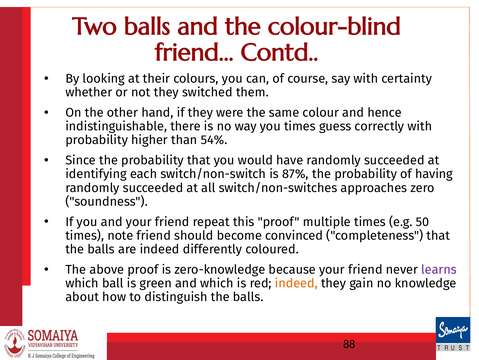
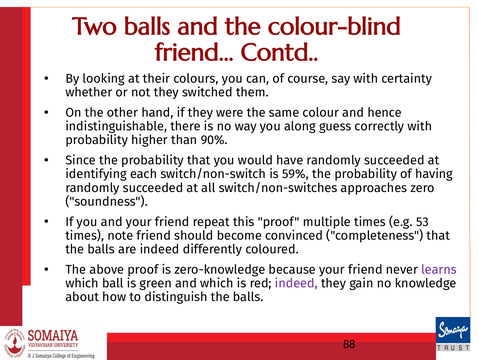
you times: times -> along
54%: 54% -> 90%
87%: 87% -> 59%
50: 50 -> 53
indeed at (296, 283) colour: orange -> purple
